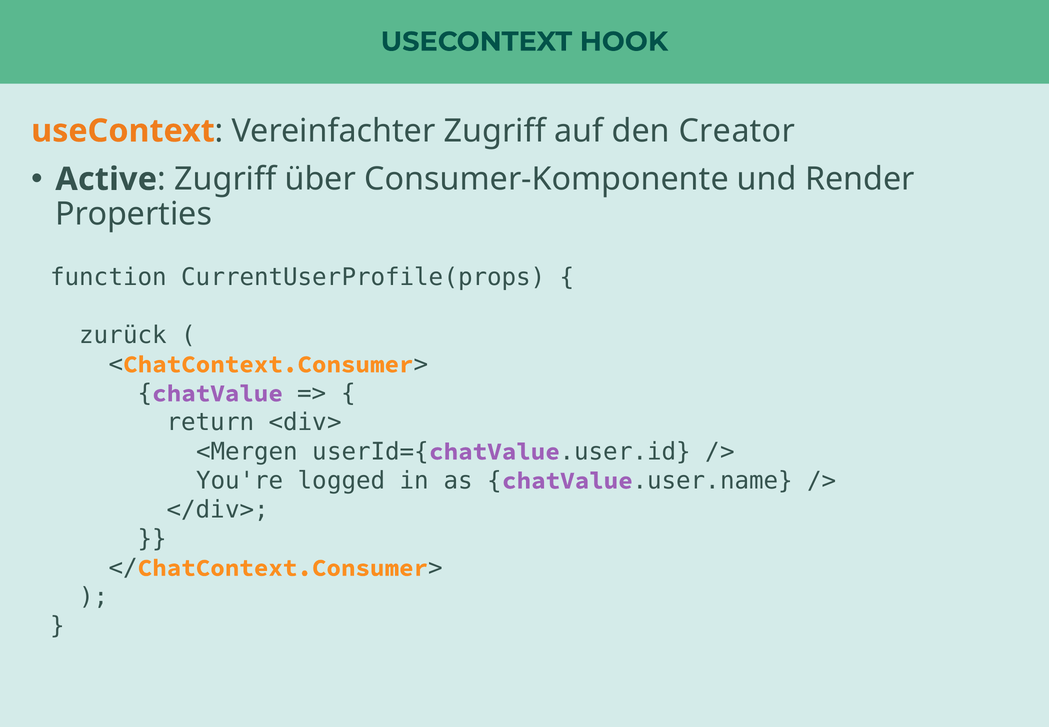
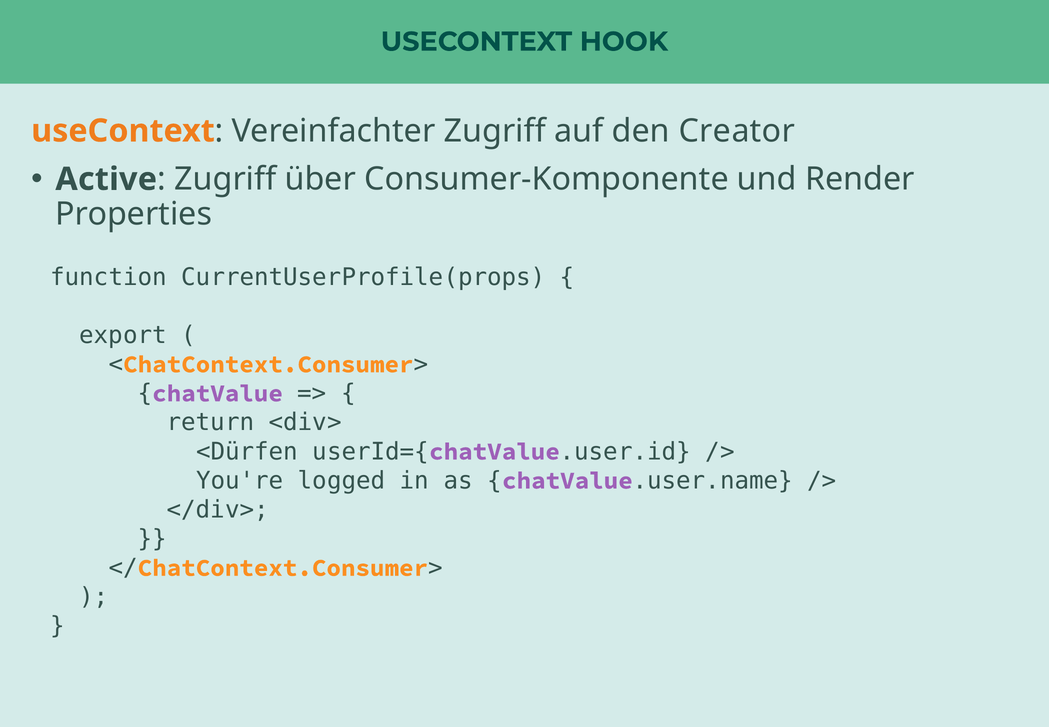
zurück: zurück -> export
<Mergen: <Mergen -> <Dürfen
